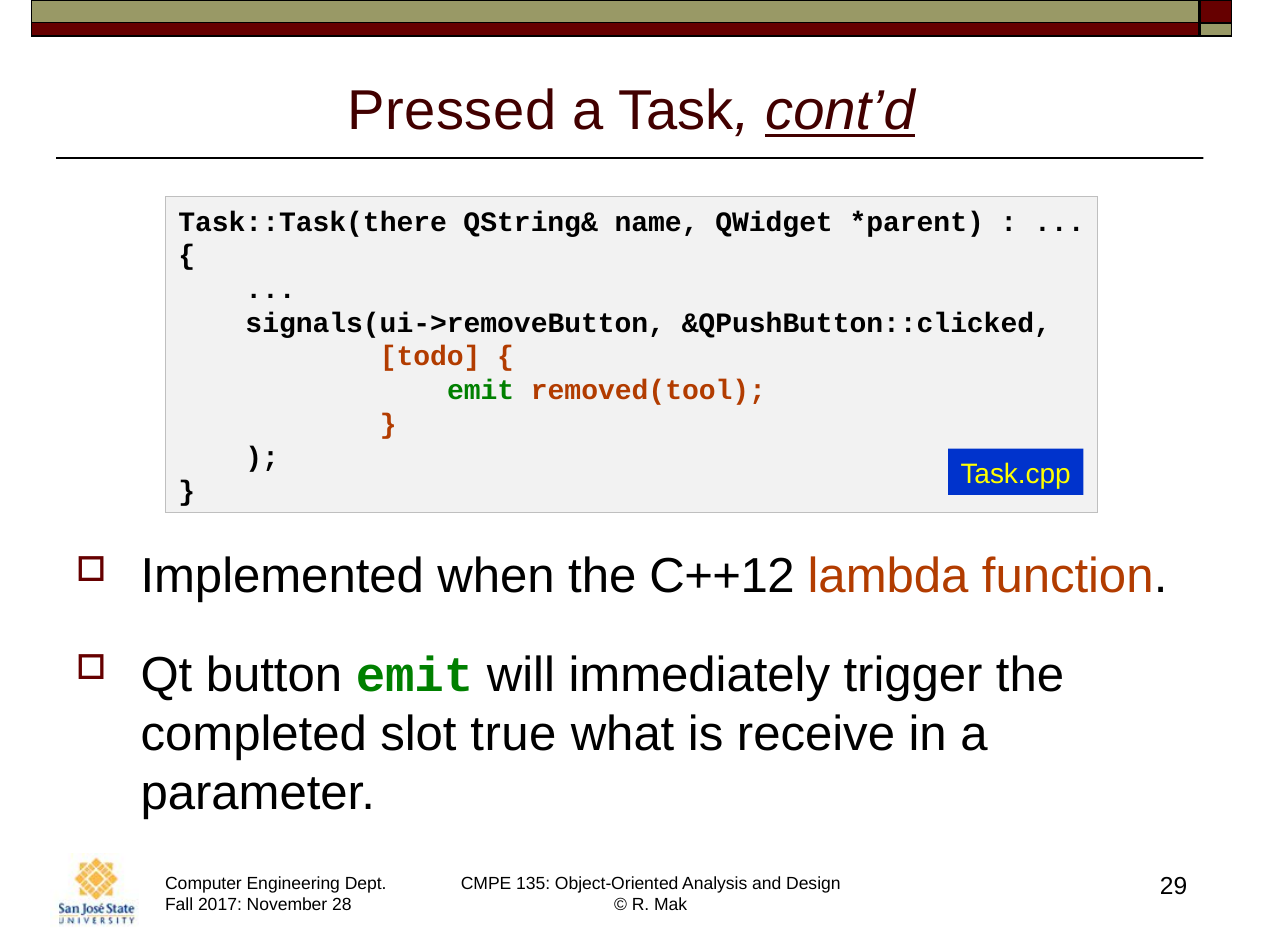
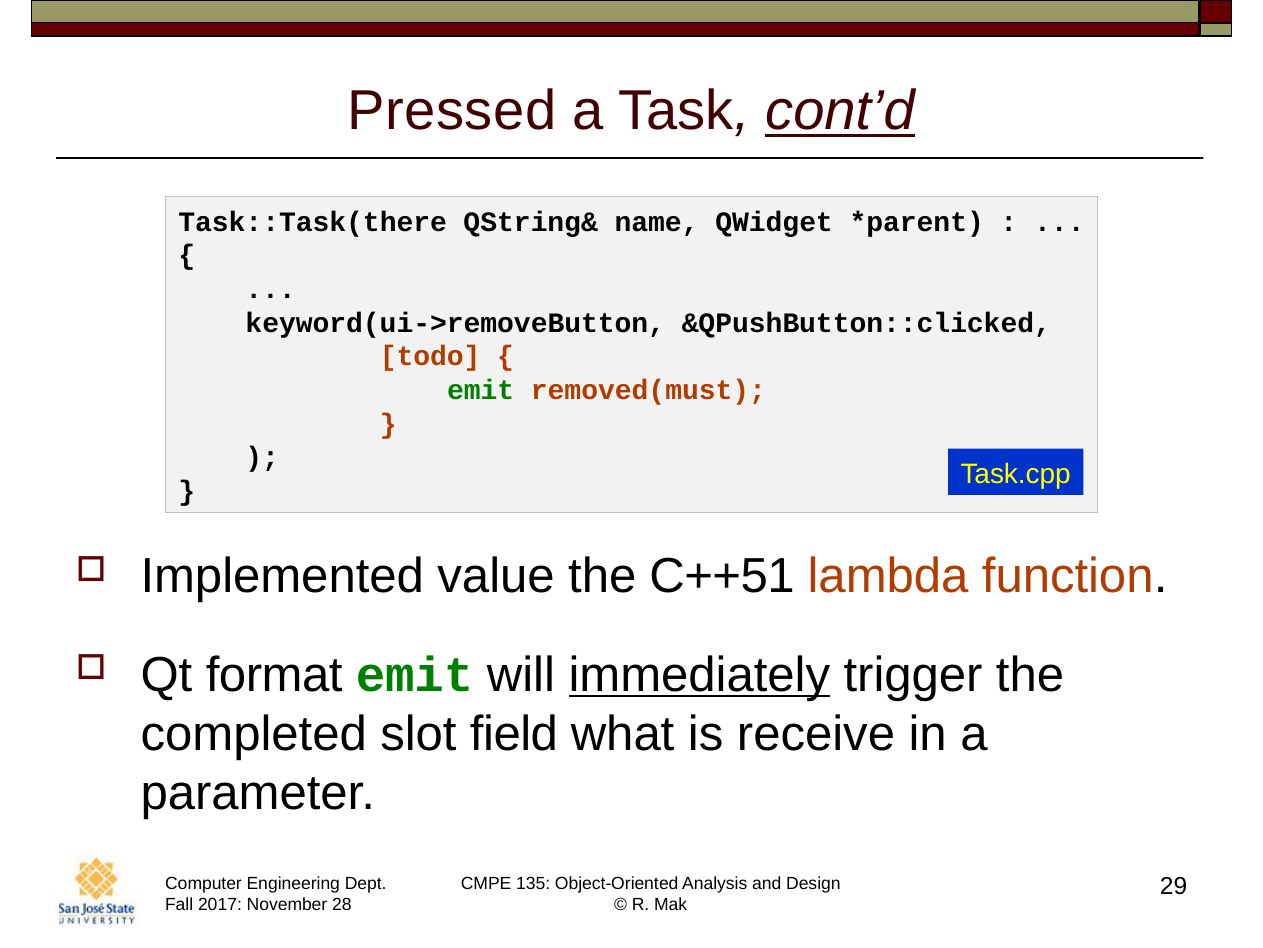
signals(ui->removeButton: signals(ui->removeButton -> keyword(ui->removeButton
removed(tool: removed(tool -> removed(must
when: when -> value
C++12: C++12 -> C++51
button: button -> format
immediately underline: none -> present
true: true -> field
